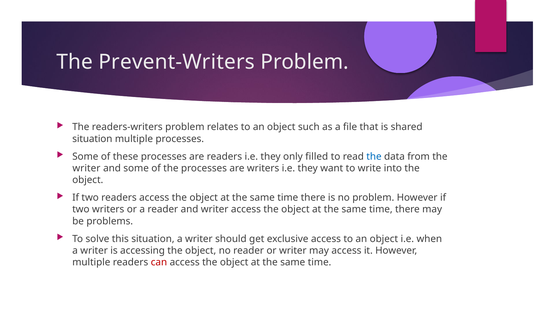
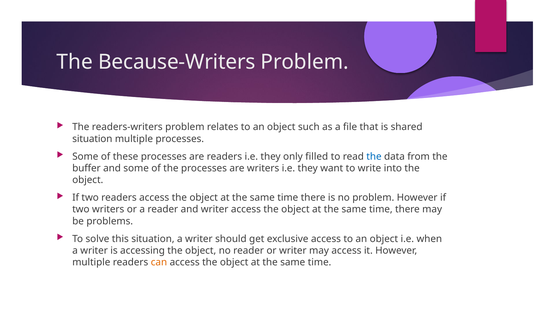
Prevent-Writers: Prevent-Writers -> Because-Writers
writer at (86, 168): writer -> buffer
can colour: red -> orange
